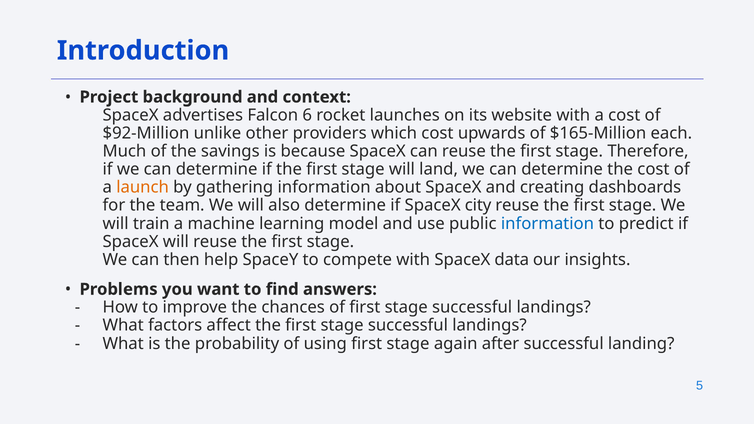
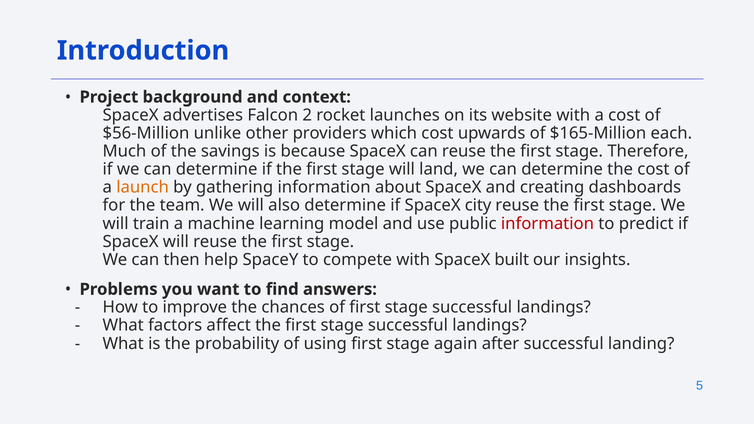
6: 6 -> 2
$92-Million: $92-Million -> $56-Million
information at (547, 224) colour: blue -> red
data: data -> built
